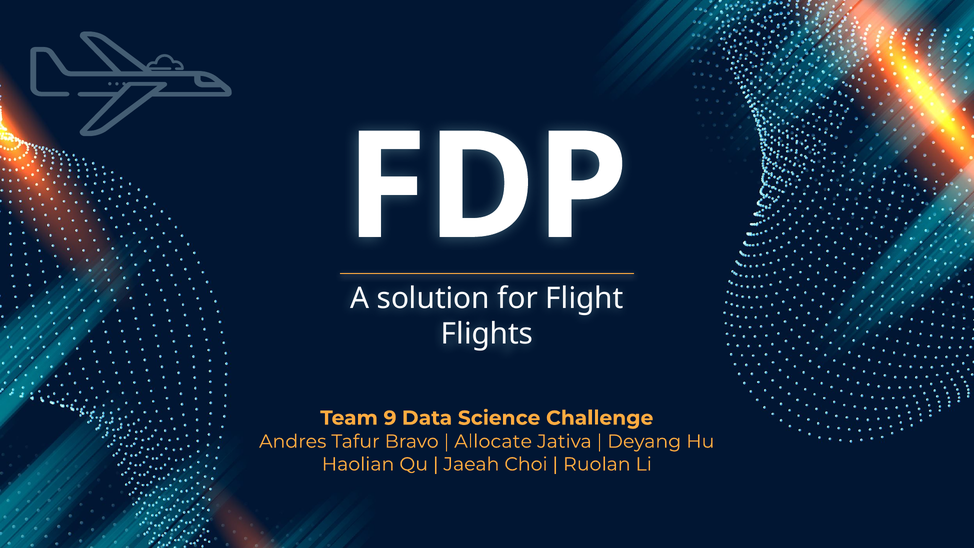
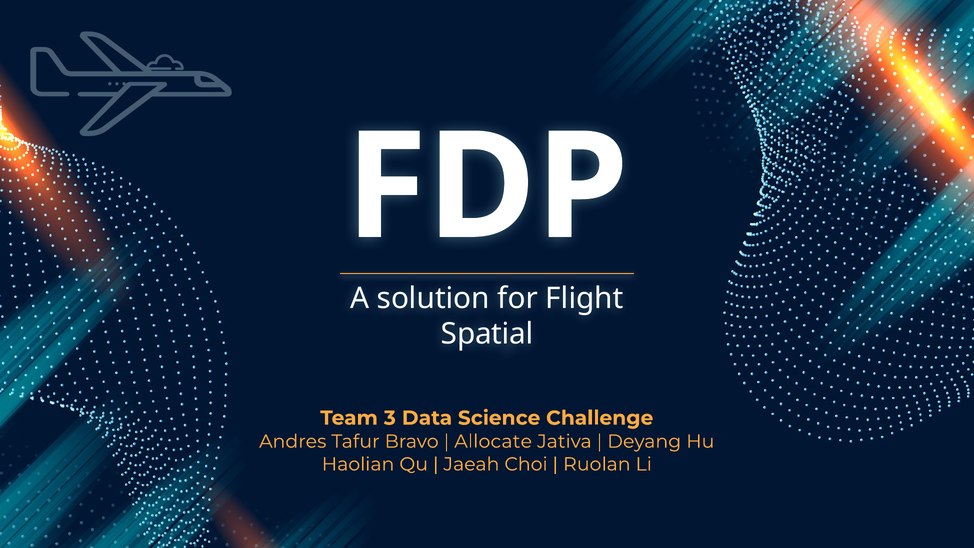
Flights: Flights -> Spatial
9: 9 -> 3
